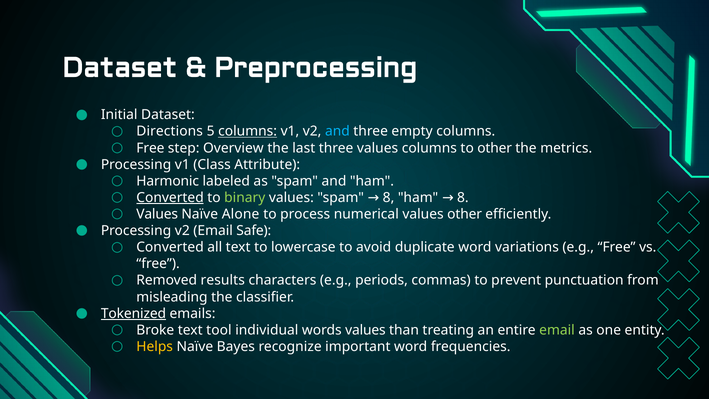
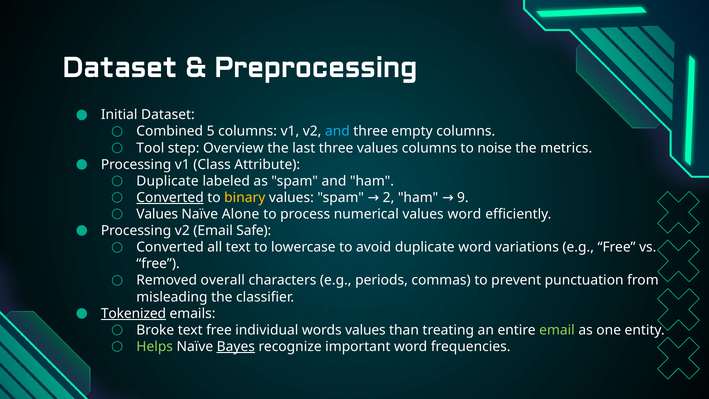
Directions: Directions -> Combined
columns at (248, 131) underline: present -> none
Free at (150, 148): Free -> Tool
to other: other -> noise
Harmonic at (168, 181): Harmonic -> Duplicate
binary colour: light green -> yellow
spam 8: 8 -> 2
ham 8: 8 -> 9
values other: other -> word
results: results -> overall
text tool: tool -> free
Helps colour: yellow -> light green
Bayes underline: none -> present
